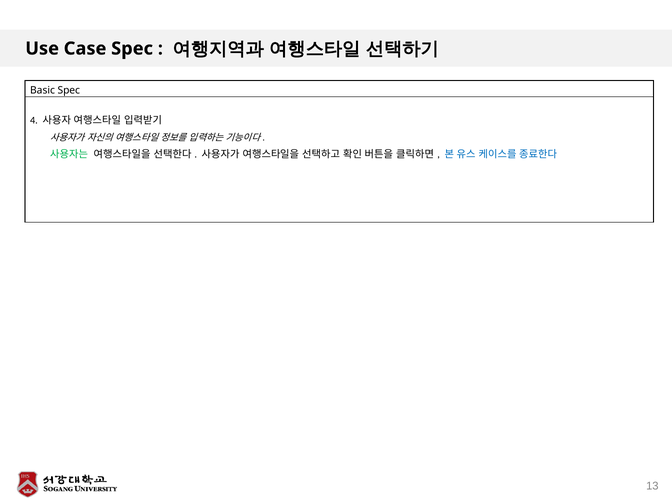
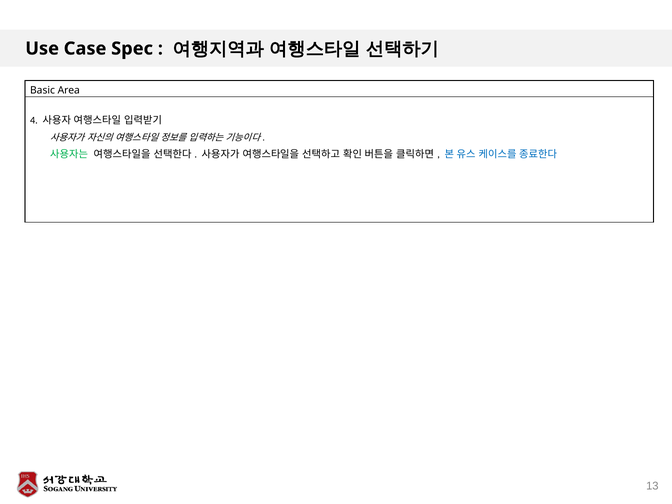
Basic Spec: Spec -> Area
